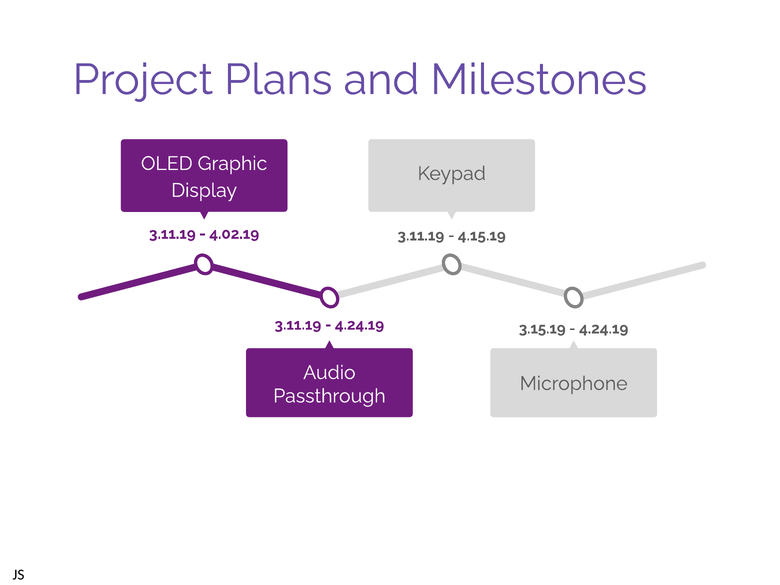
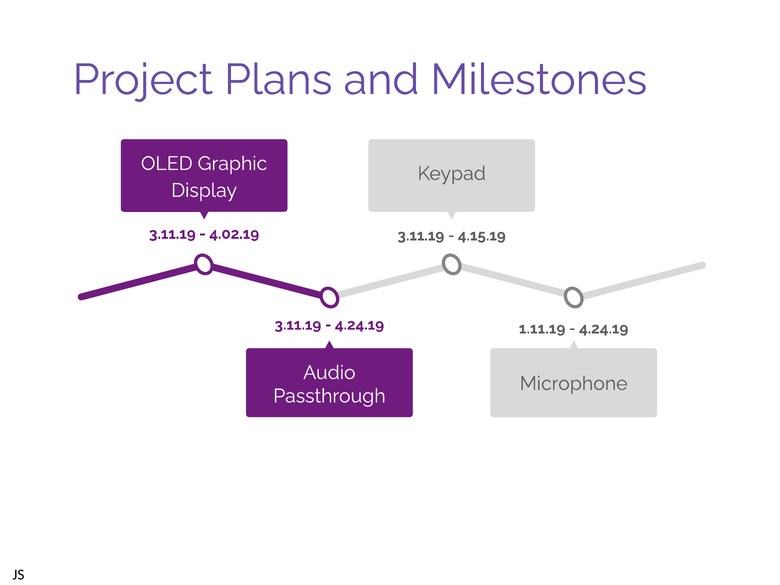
3.15.19: 3.15.19 -> 1.11.19
